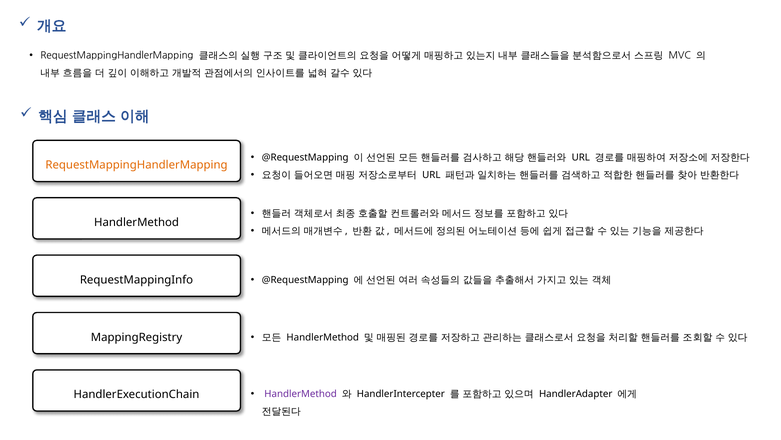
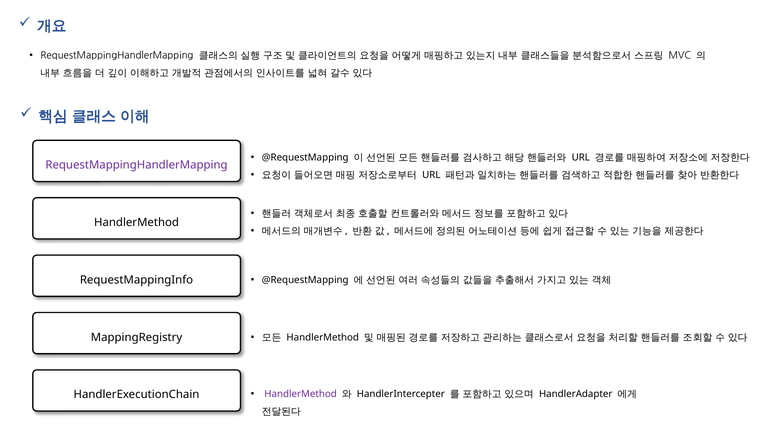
RequestMappingHandlerMapping at (137, 165) colour: orange -> purple
